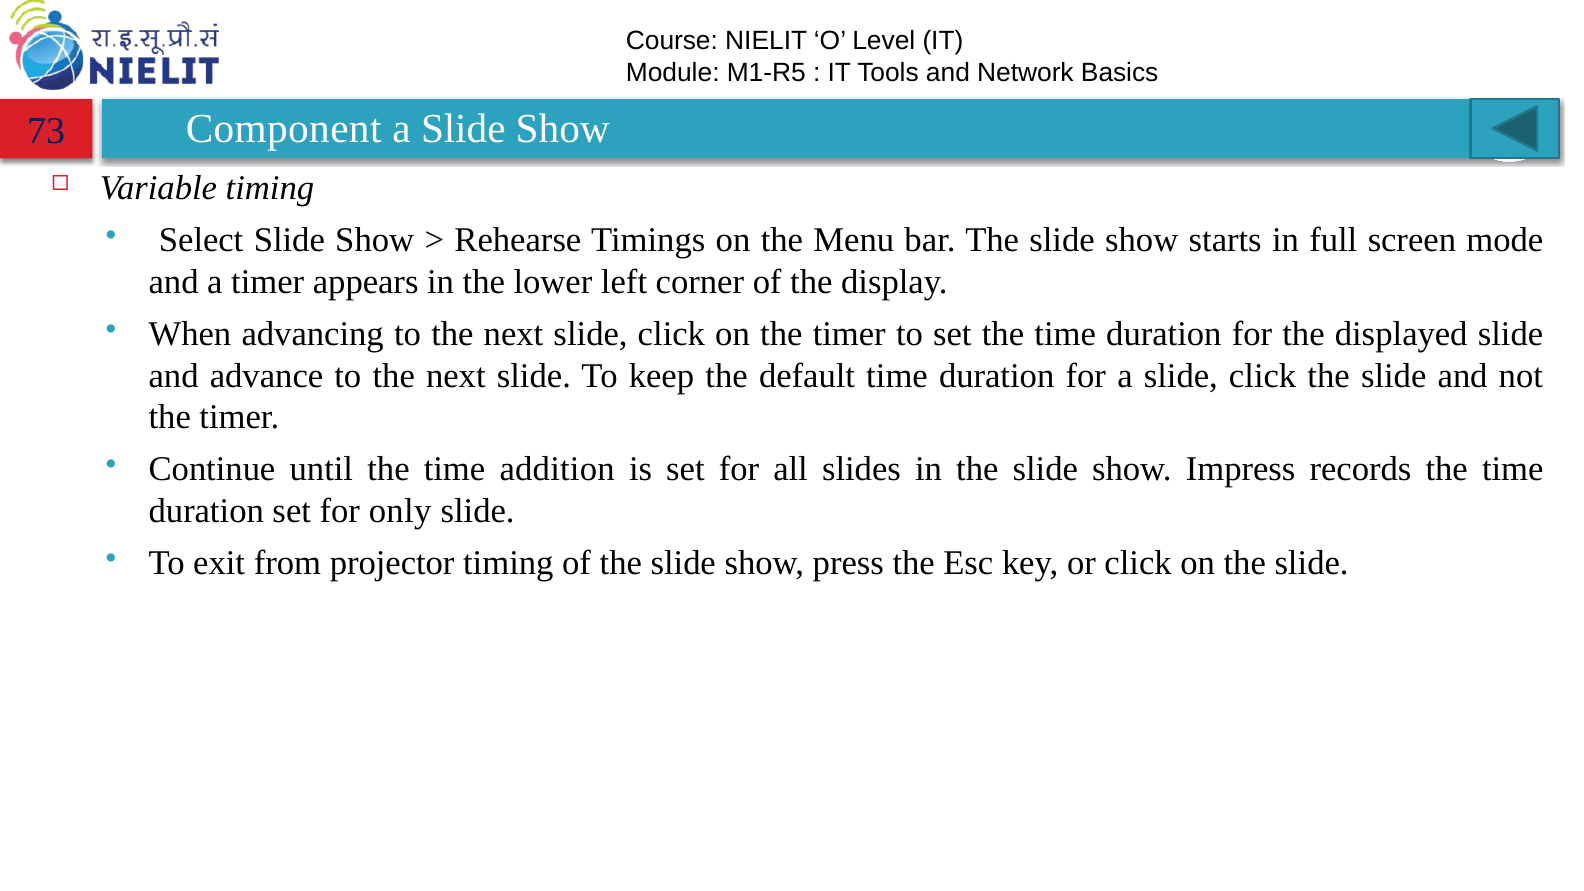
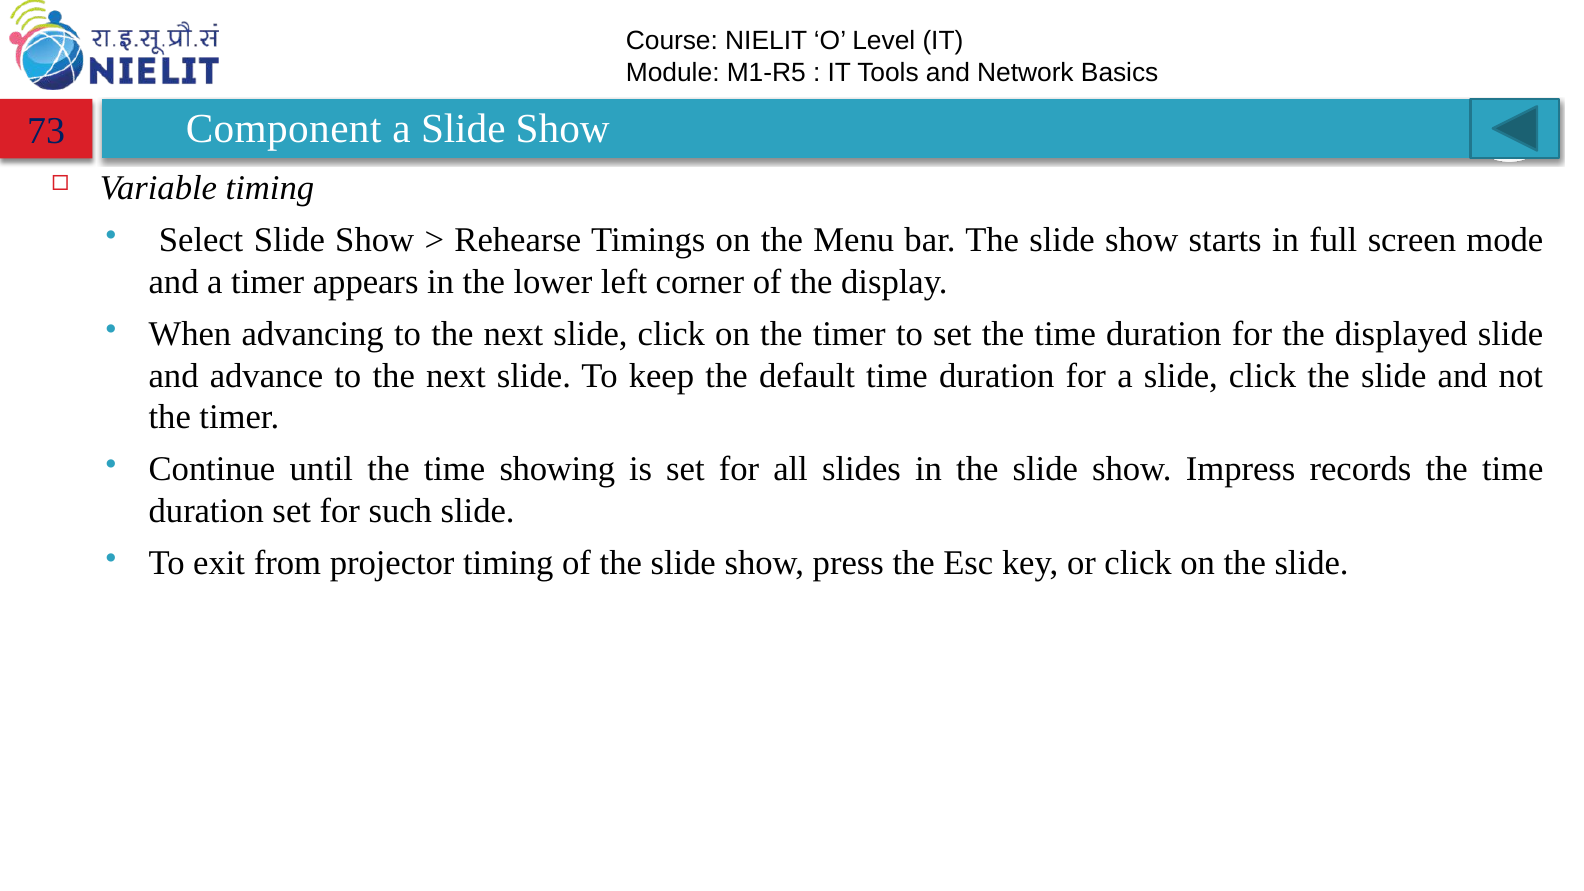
addition: addition -> showing
only: only -> such
